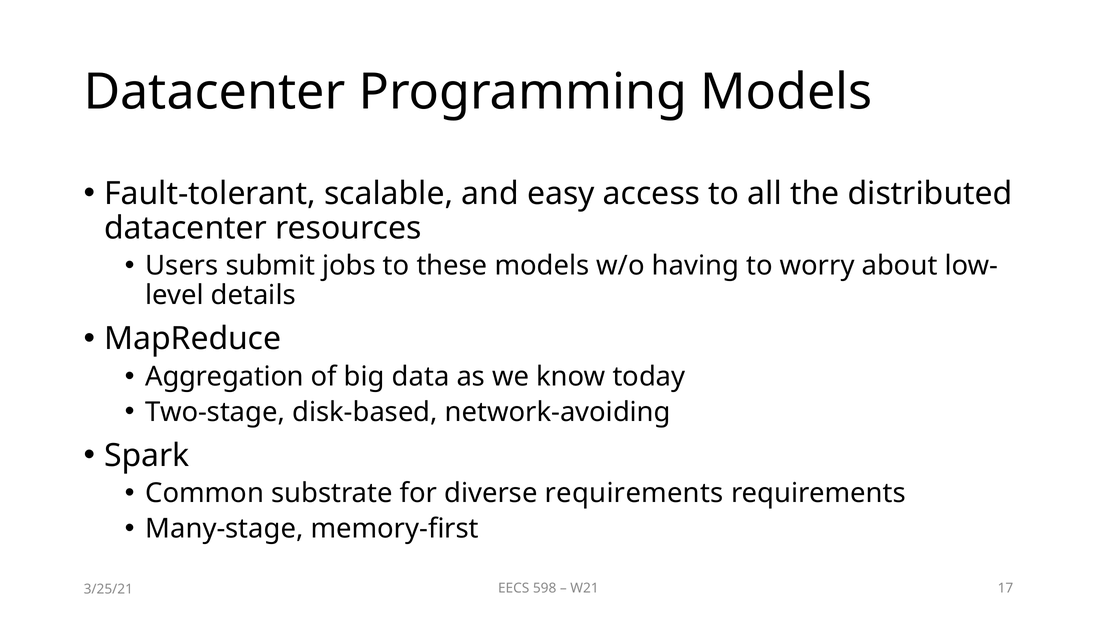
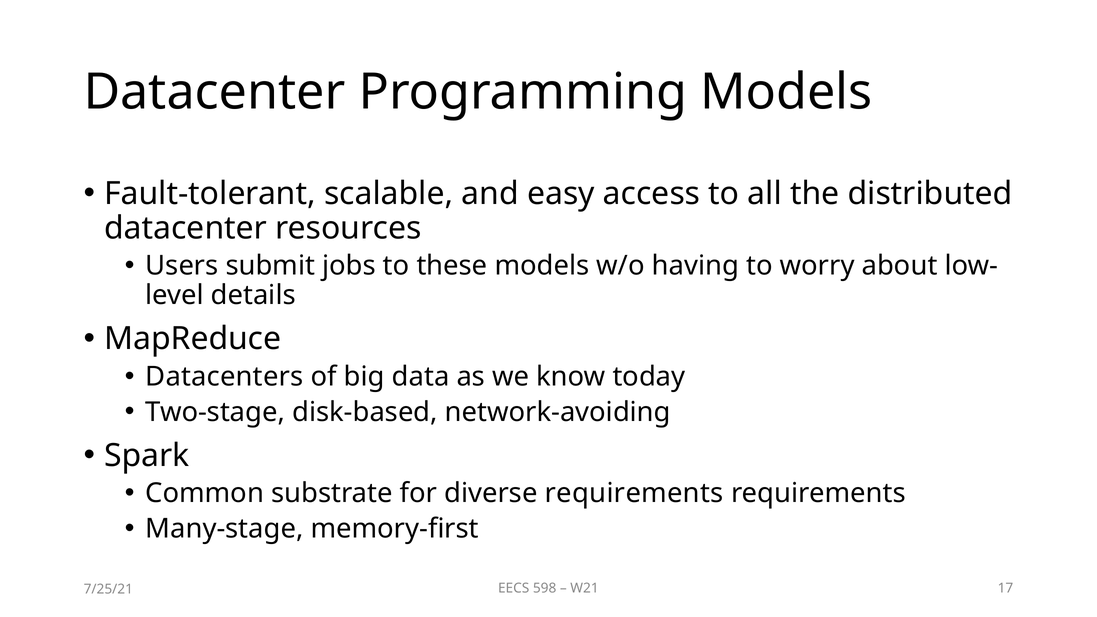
Aggregation: Aggregation -> Datacenters
3/25/21: 3/25/21 -> 7/25/21
